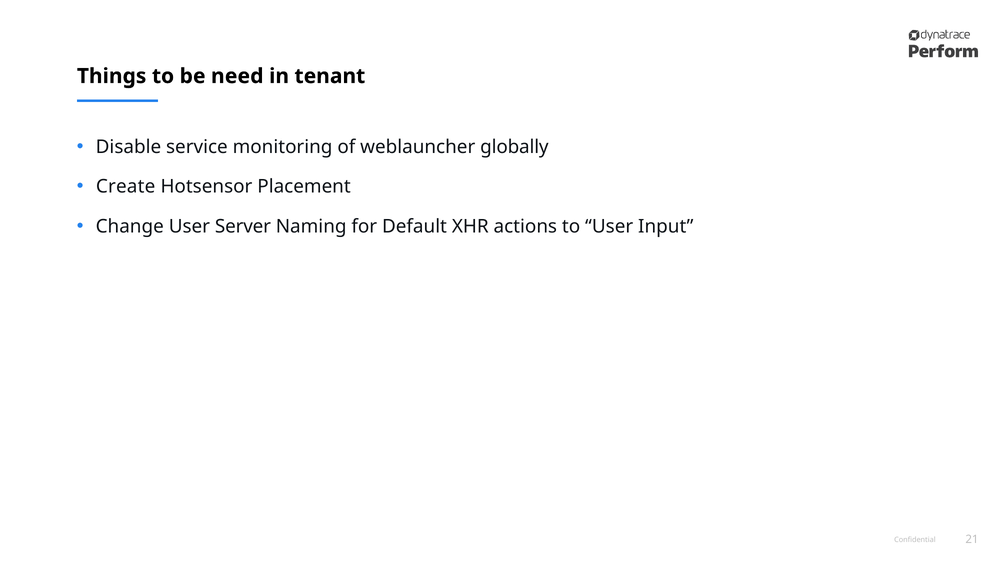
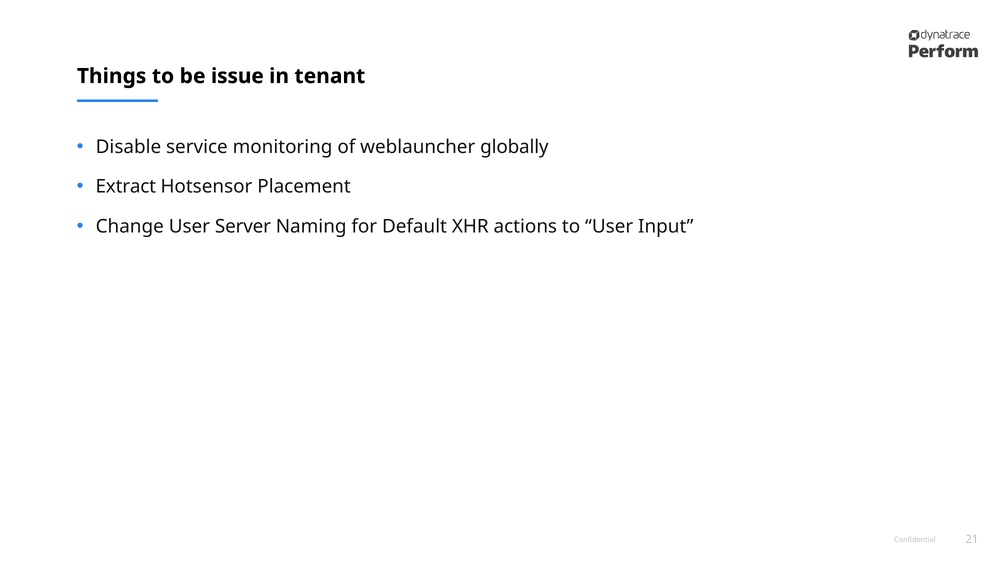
need: need -> issue
Create: Create -> Extract
